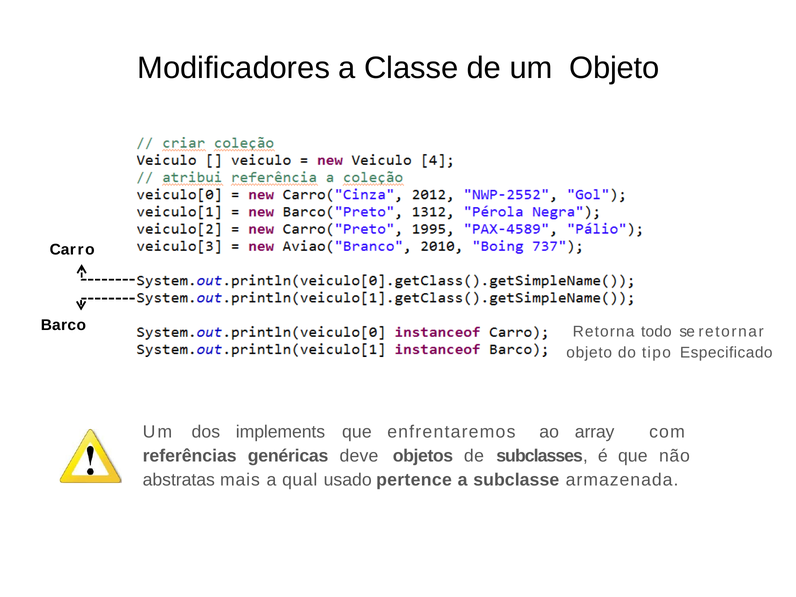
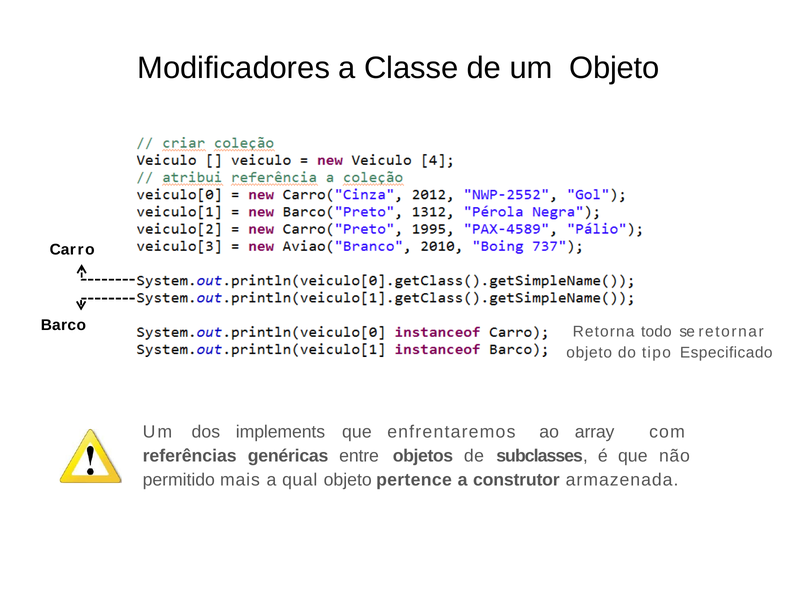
deve: deve -> entre
abstratas: abstratas -> permitido
qual usado: usado -> objeto
subclasse: subclasse -> construtor
